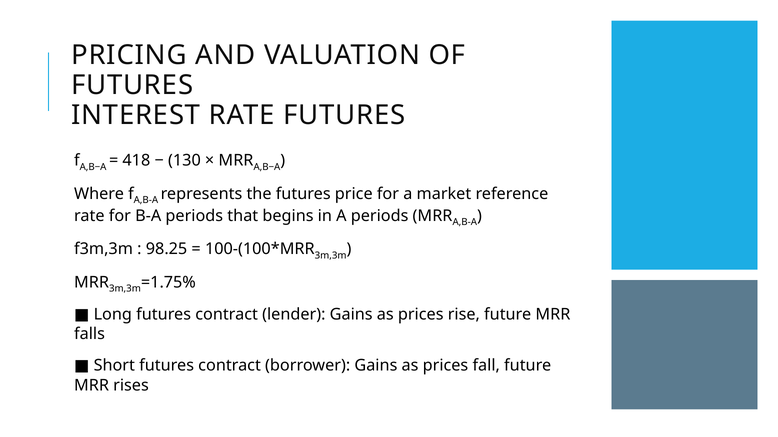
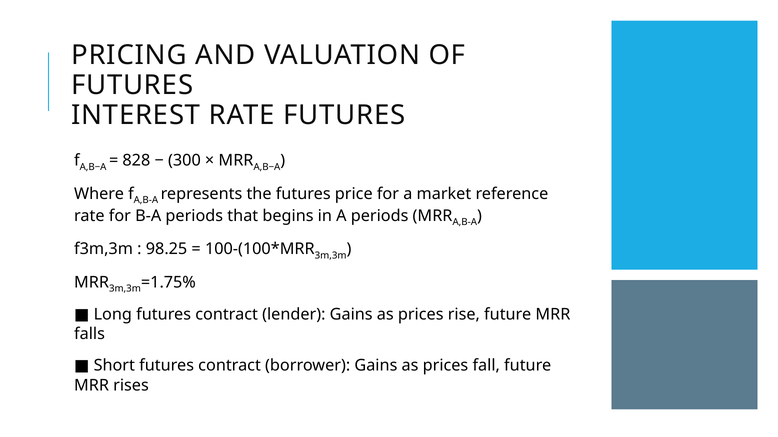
418: 418 -> 828
130: 130 -> 300
